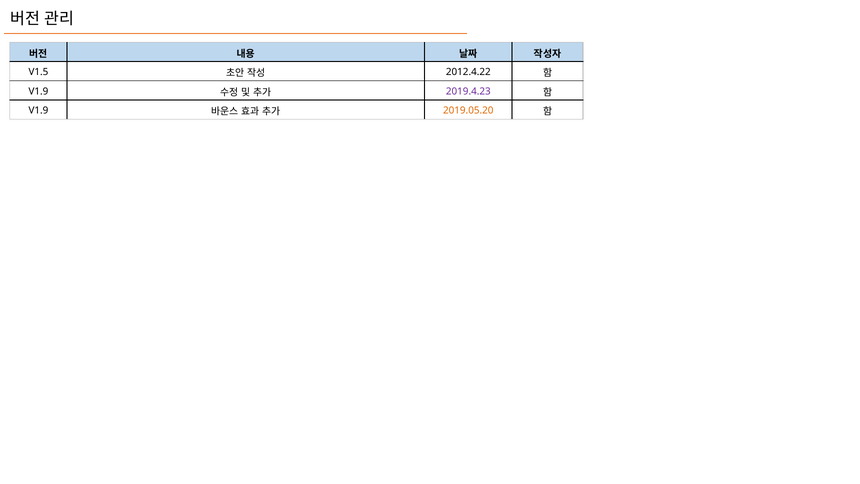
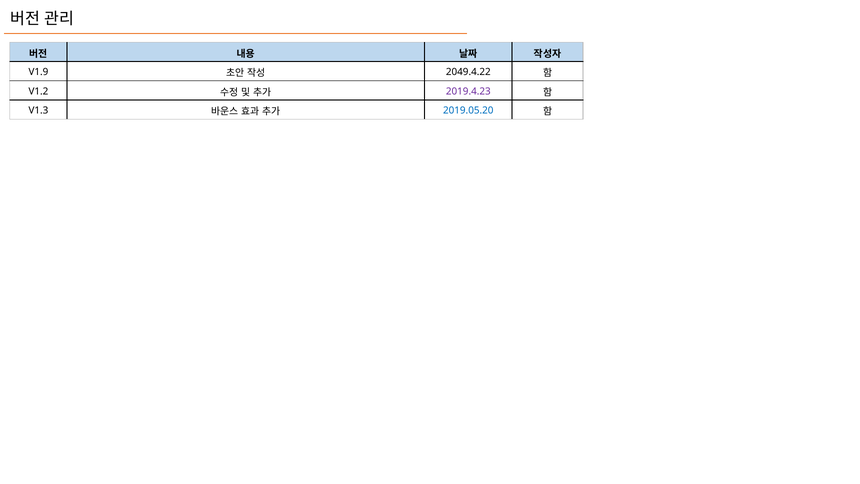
V1.5: V1.5 -> V1.9
2012.4.22: 2012.4.22 -> 2049.4.22
V1.9 at (38, 91): V1.9 -> V1.2
V1.9 at (38, 111): V1.9 -> V1.3
2019.05.20 colour: orange -> blue
